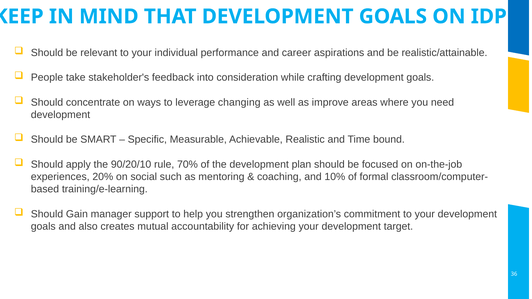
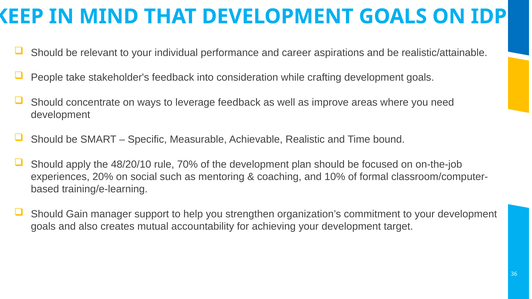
leverage changing: changing -> feedback
90/20/10: 90/20/10 -> 48/20/10
